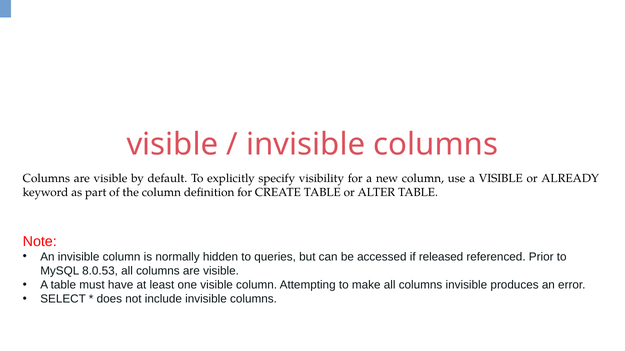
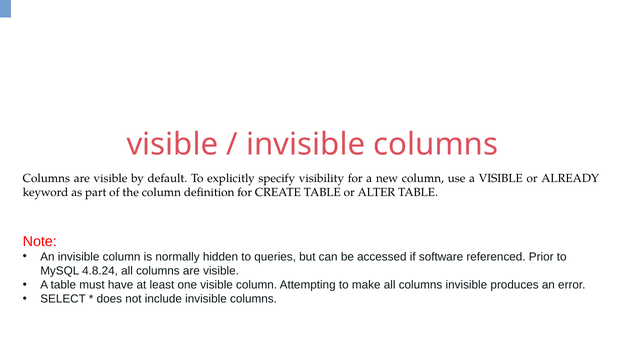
released: released -> software
8.0.53: 8.0.53 -> 4.8.24
